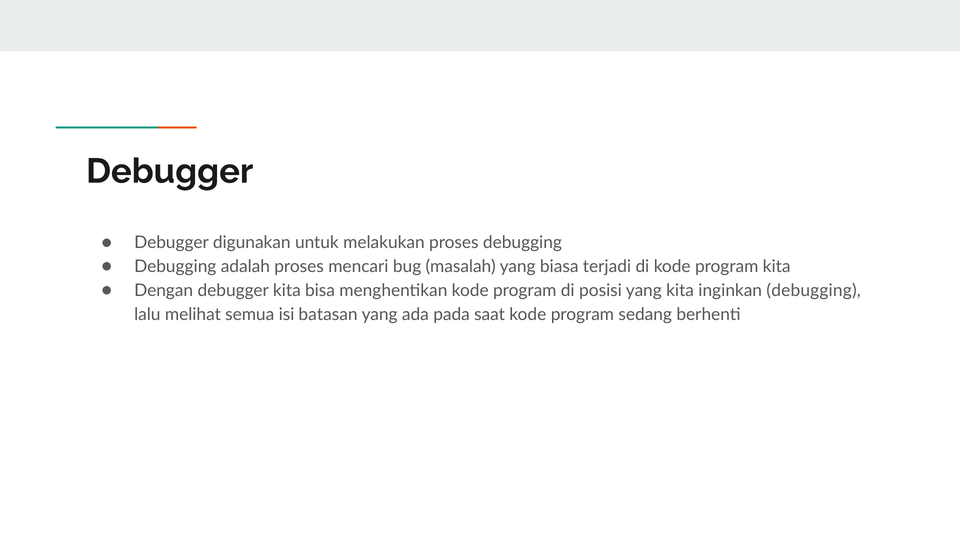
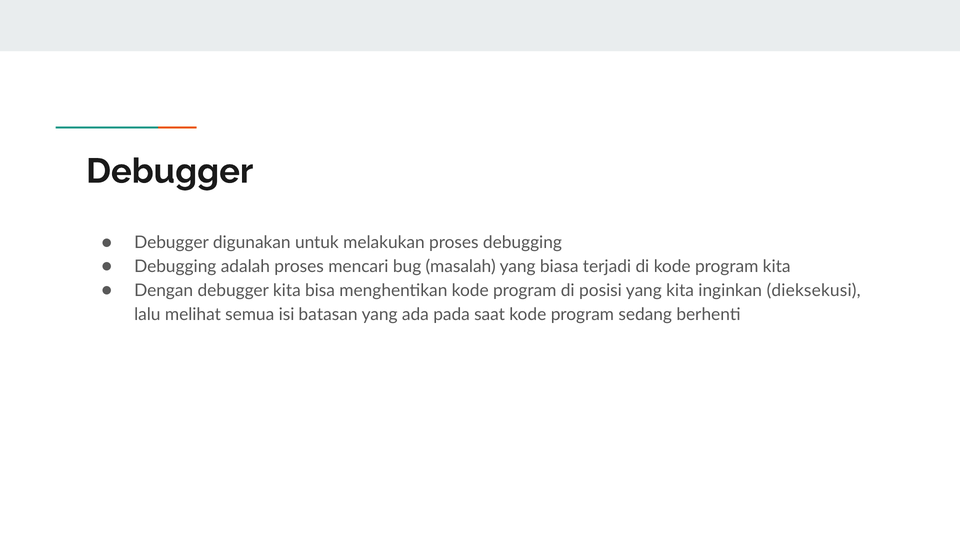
inginkan debugging: debugging -> dieksekusi
